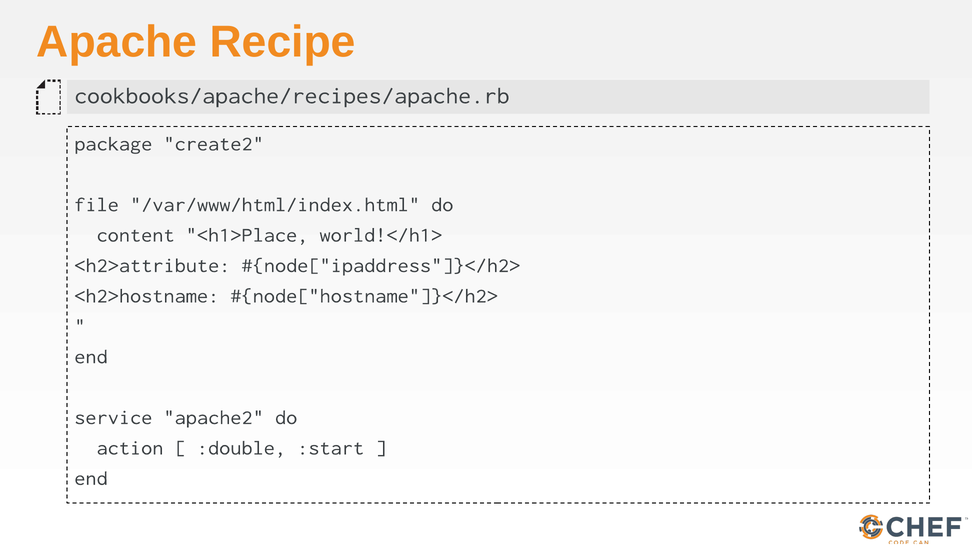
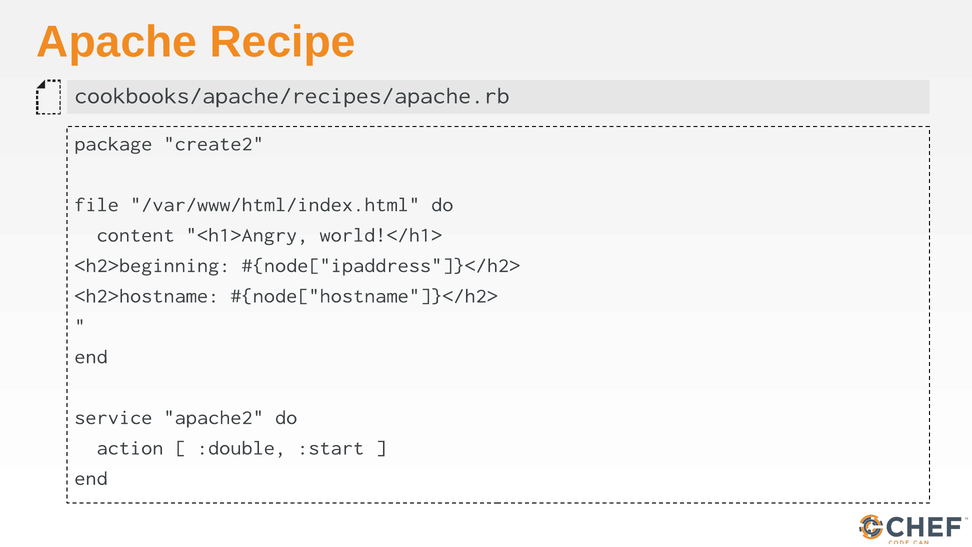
<h1>Place: <h1>Place -> <h1>Angry
<h2>attribute: <h2>attribute -> <h2>beginning
